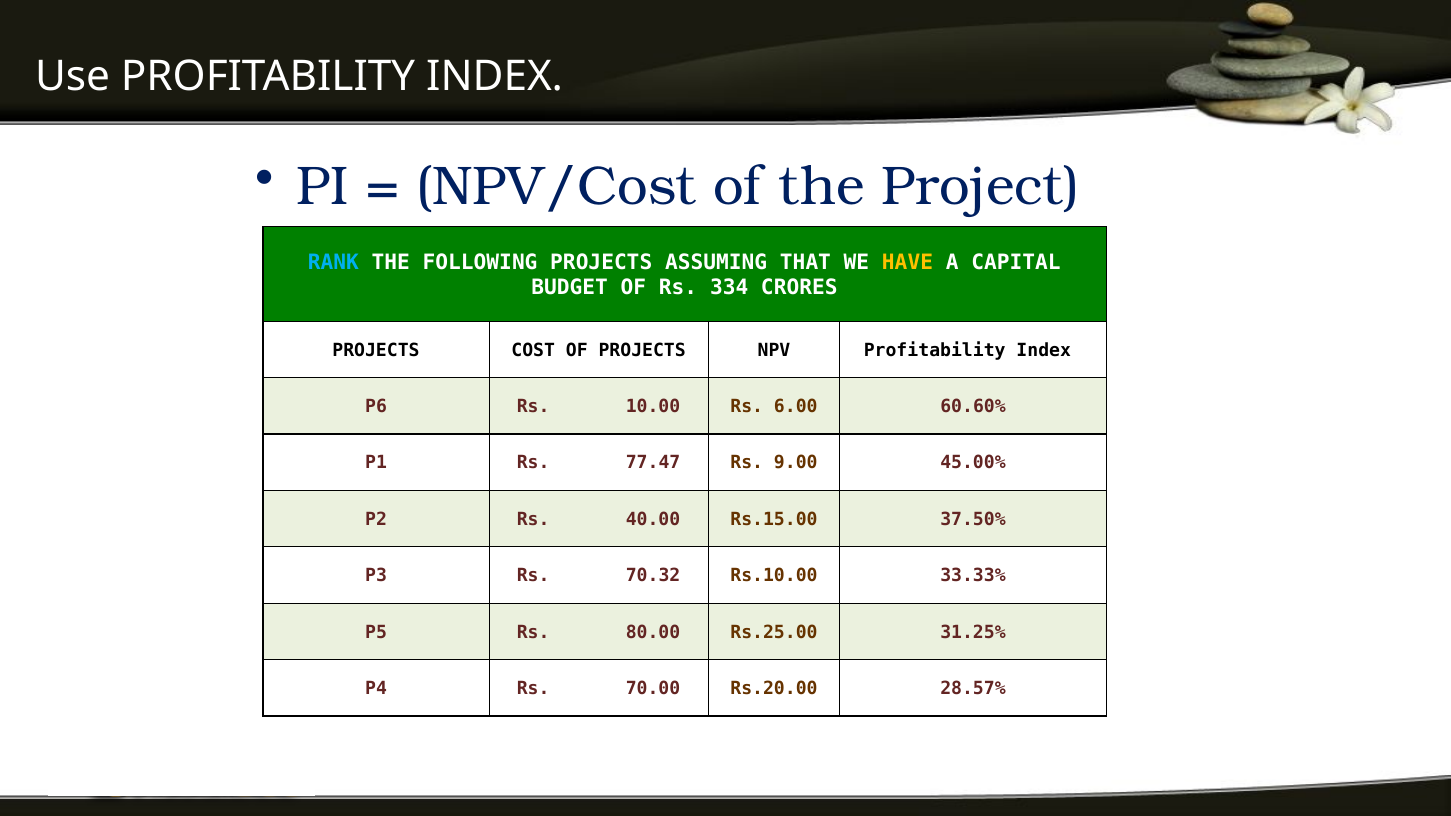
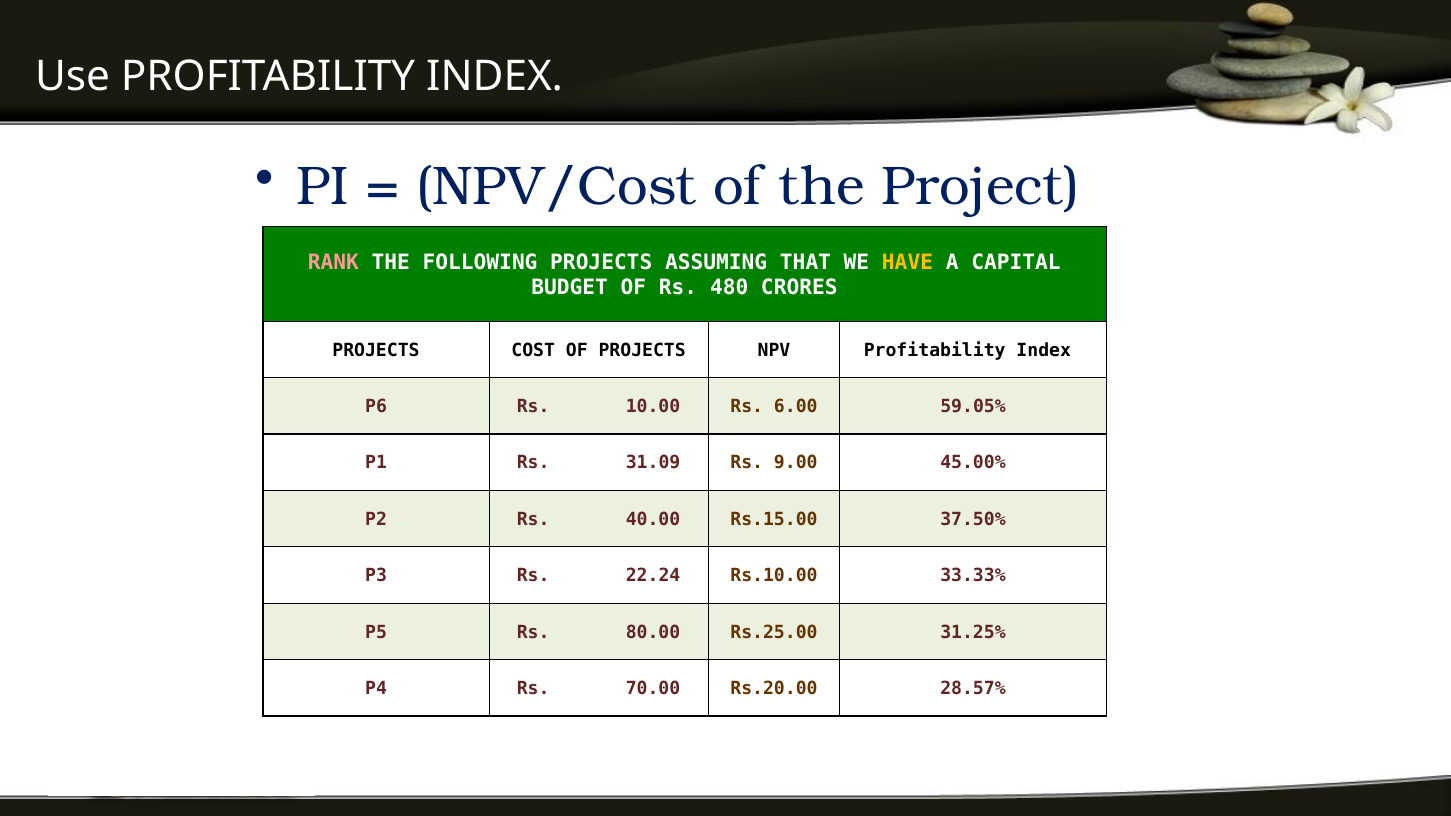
RANK colour: light blue -> pink
334: 334 -> 480
60.60%: 60.60% -> 59.05%
77.47: 77.47 -> 31.09
70.32: 70.32 -> 22.24
